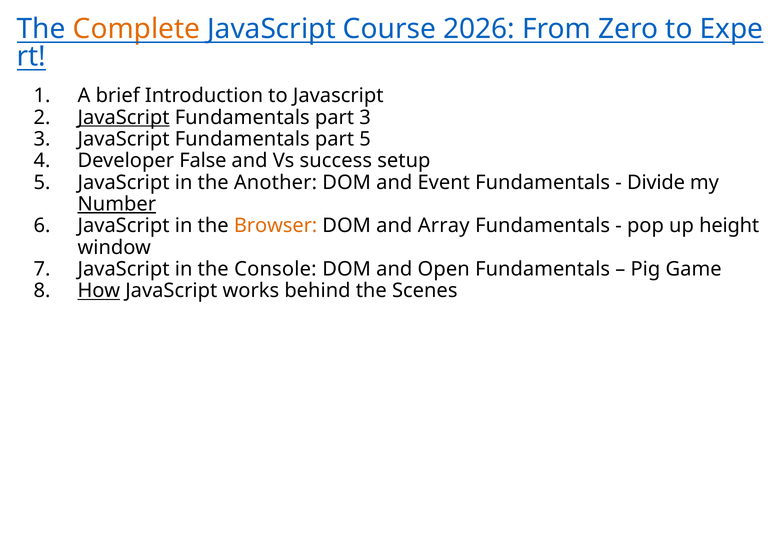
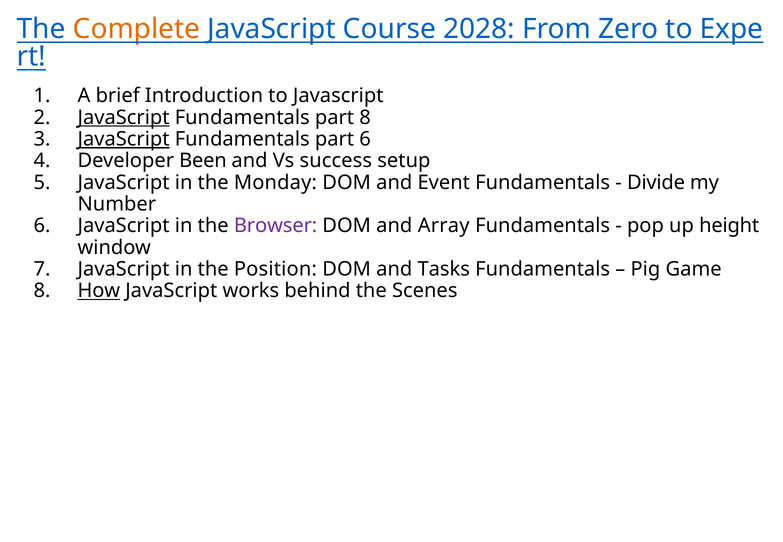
2026: 2026 -> 2028
part 3: 3 -> 8
JavaScript at (124, 139) underline: none -> present
part 5: 5 -> 6
False: False -> Been
Another: Another -> Monday
Number underline: present -> none
Browser colour: orange -> purple
Console: Console -> Position
Open: Open -> Tasks
